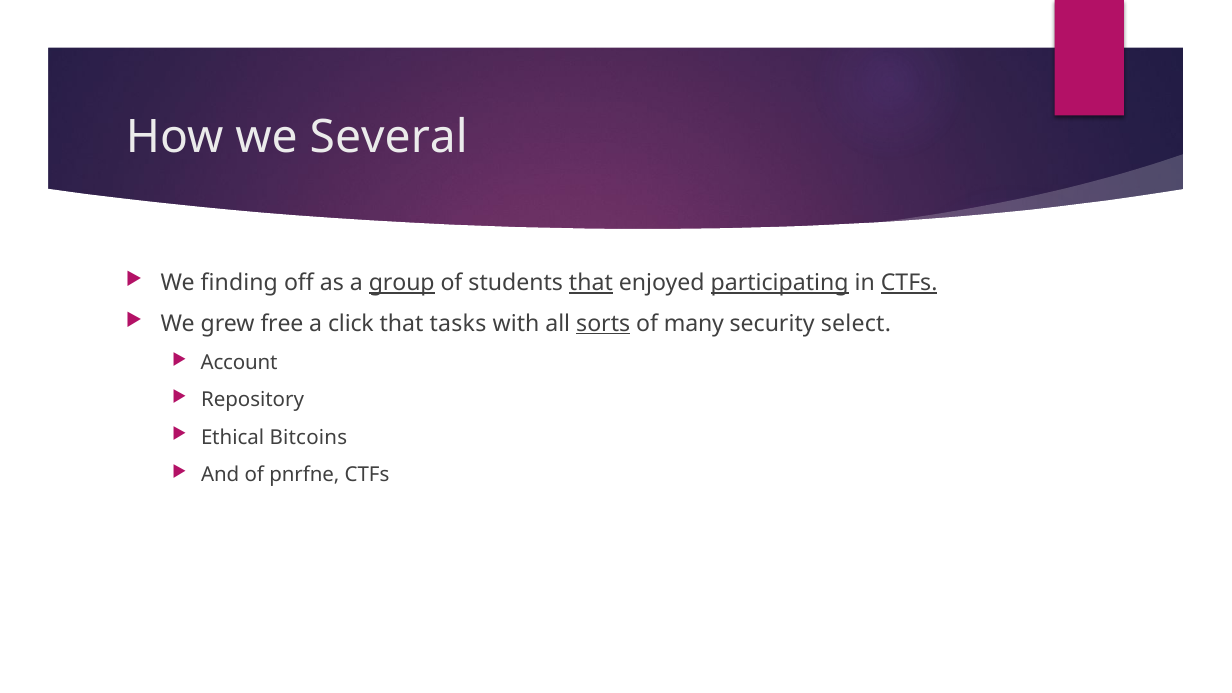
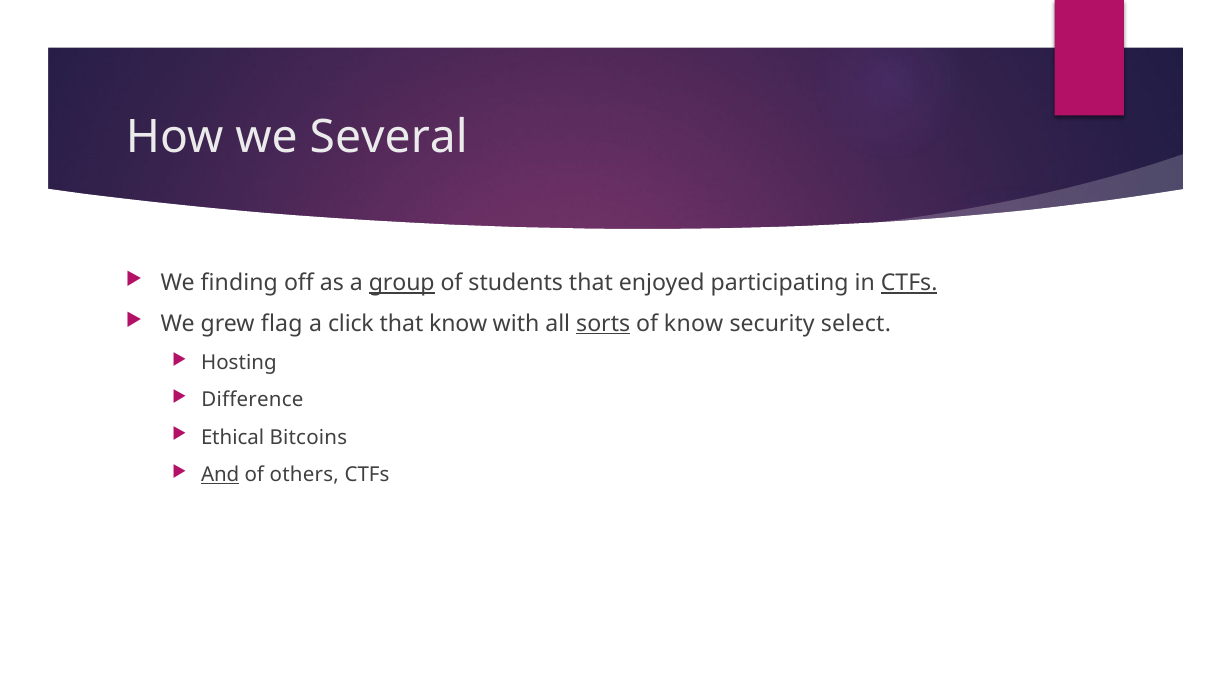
that at (591, 283) underline: present -> none
participating underline: present -> none
free: free -> flag
that tasks: tasks -> know
of many: many -> know
Account: Account -> Hosting
Repository: Repository -> Difference
And underline: none -> present
pnrfne: pnrfne -> others
